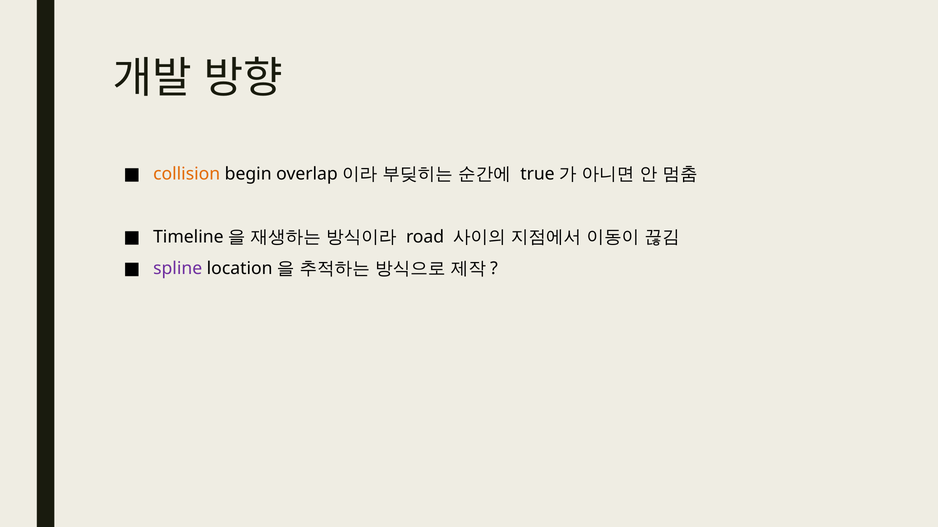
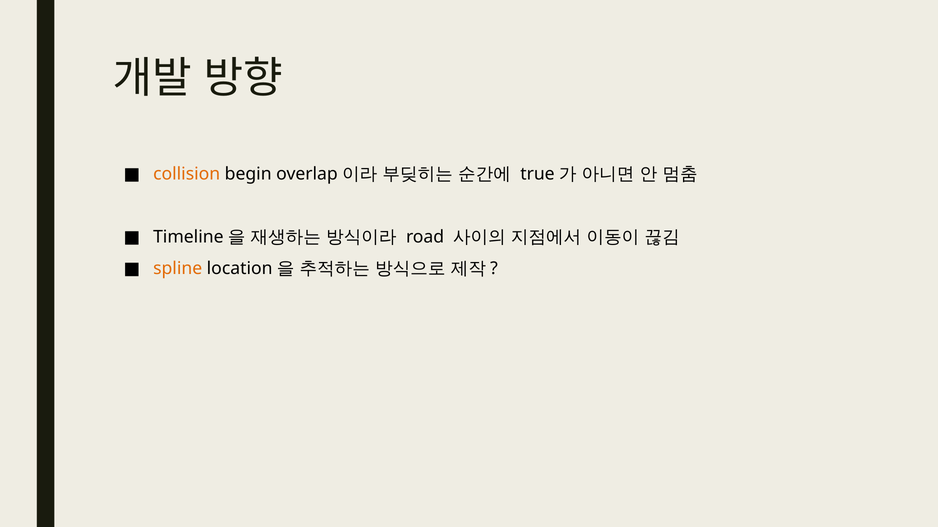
spline colour: purple -> orange
